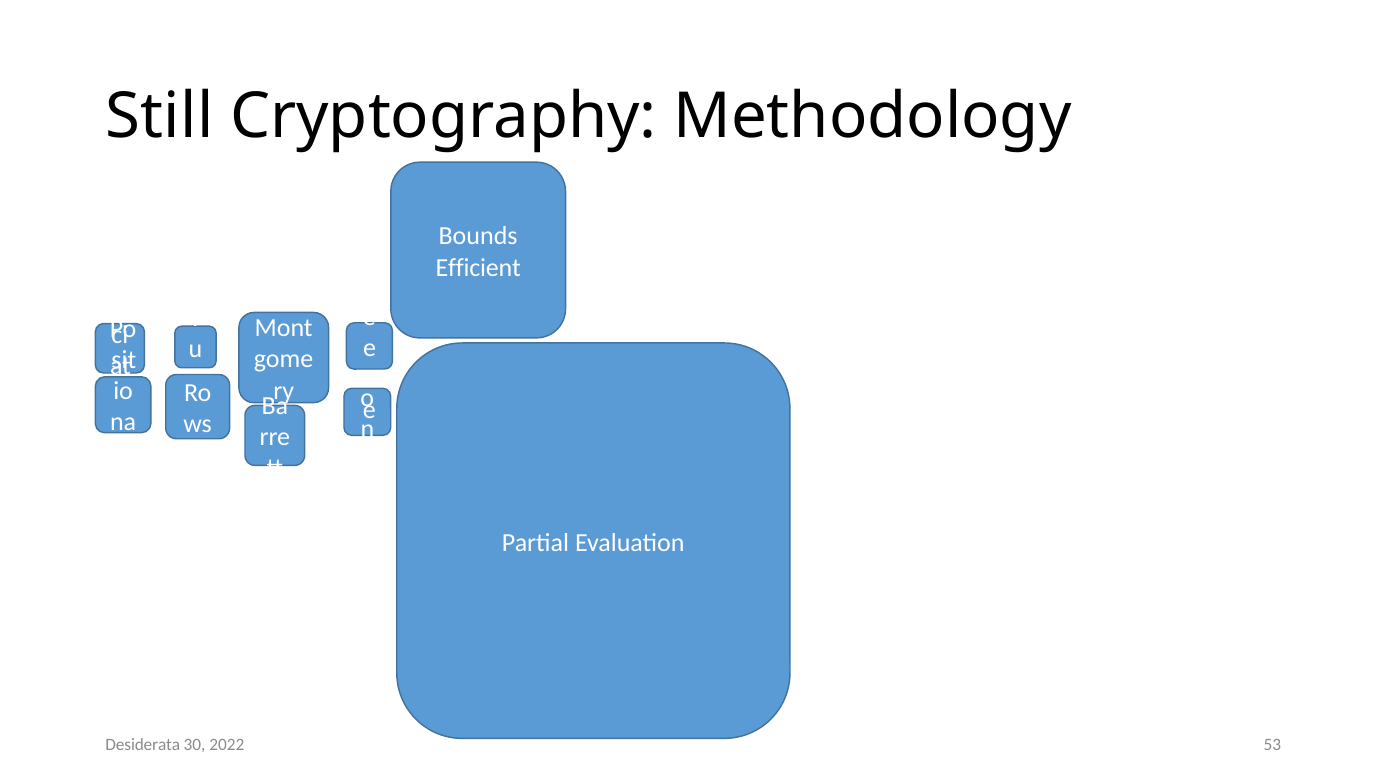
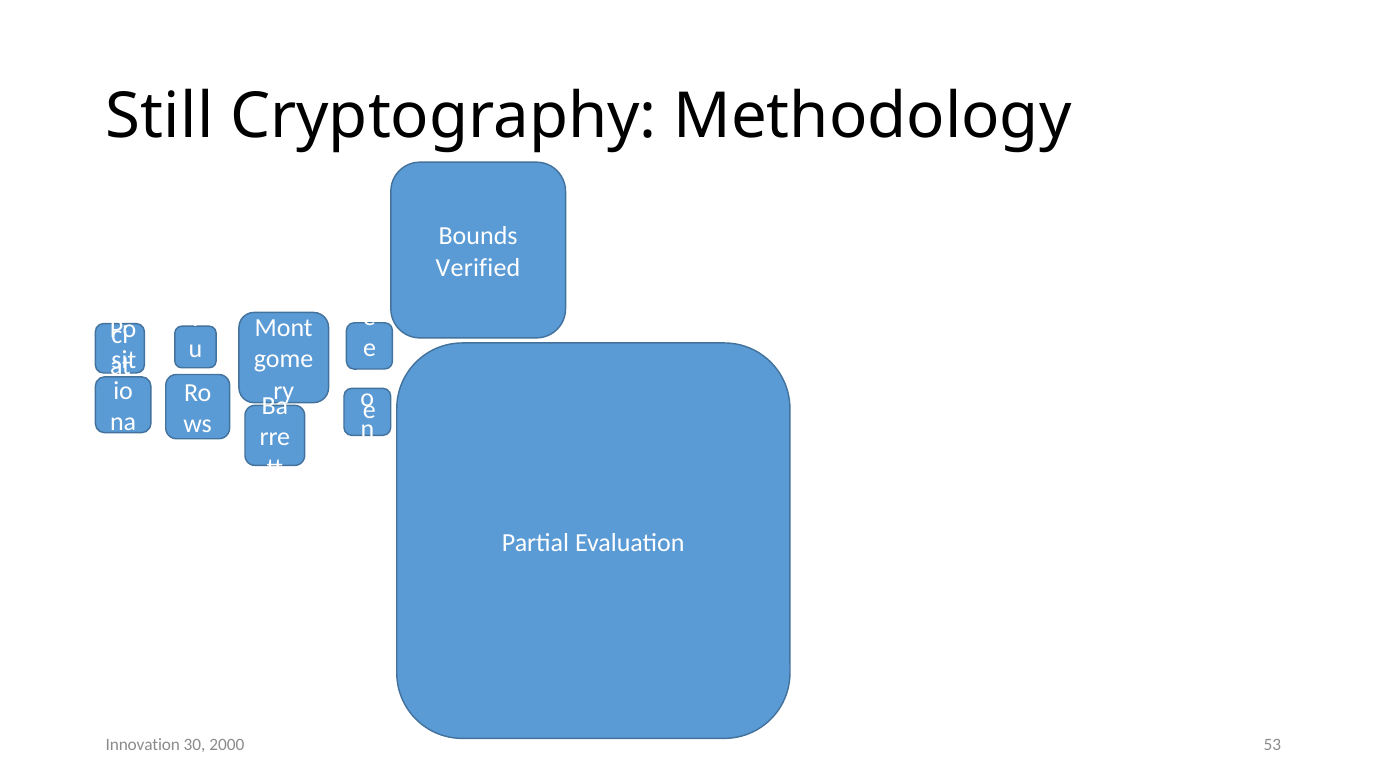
Efficient: Efficient -> Verified
Desiderata: Desiderata -> Innovation
2022: 2022 -> 2000
